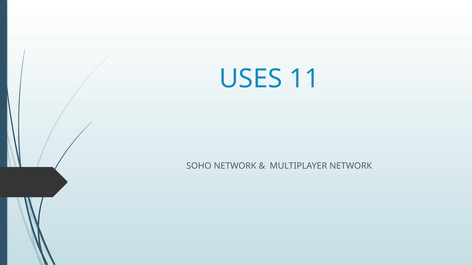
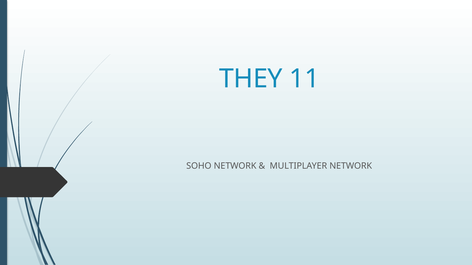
USES: USES -> THEY
